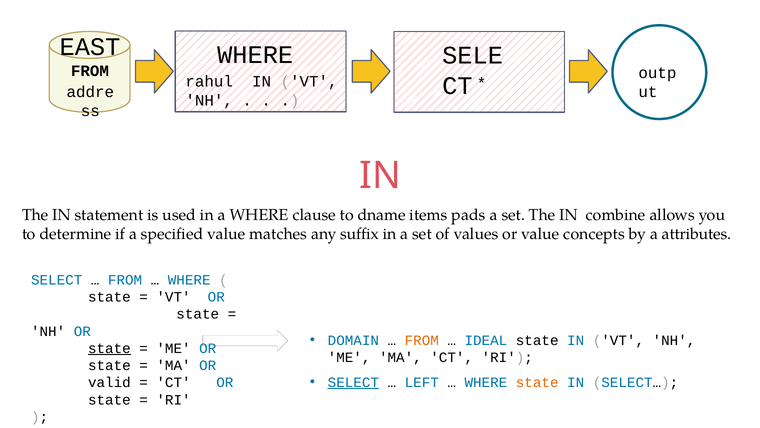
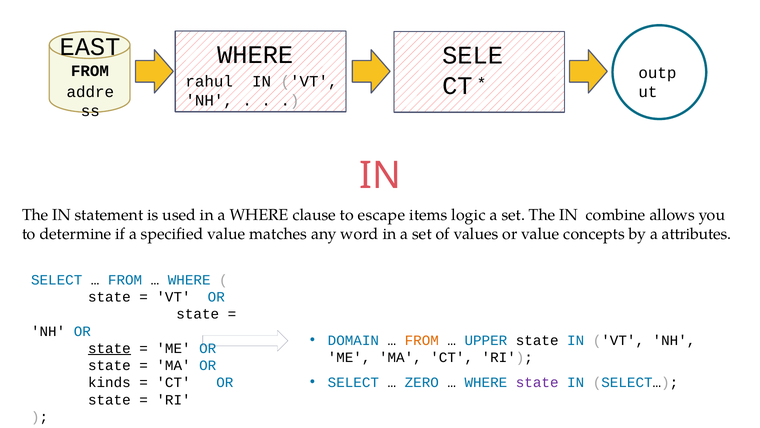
dname: dname -> escape
pads: pads -> logic
suffix: suffix -> word
IDEAL: IDEAL -> UPPER
SELECT at (353, 382) underline: present -> none
LEFT: LEFT -> ZERO
state at (537, 382) colour: orange -> purple
valid: valid -> kinds
